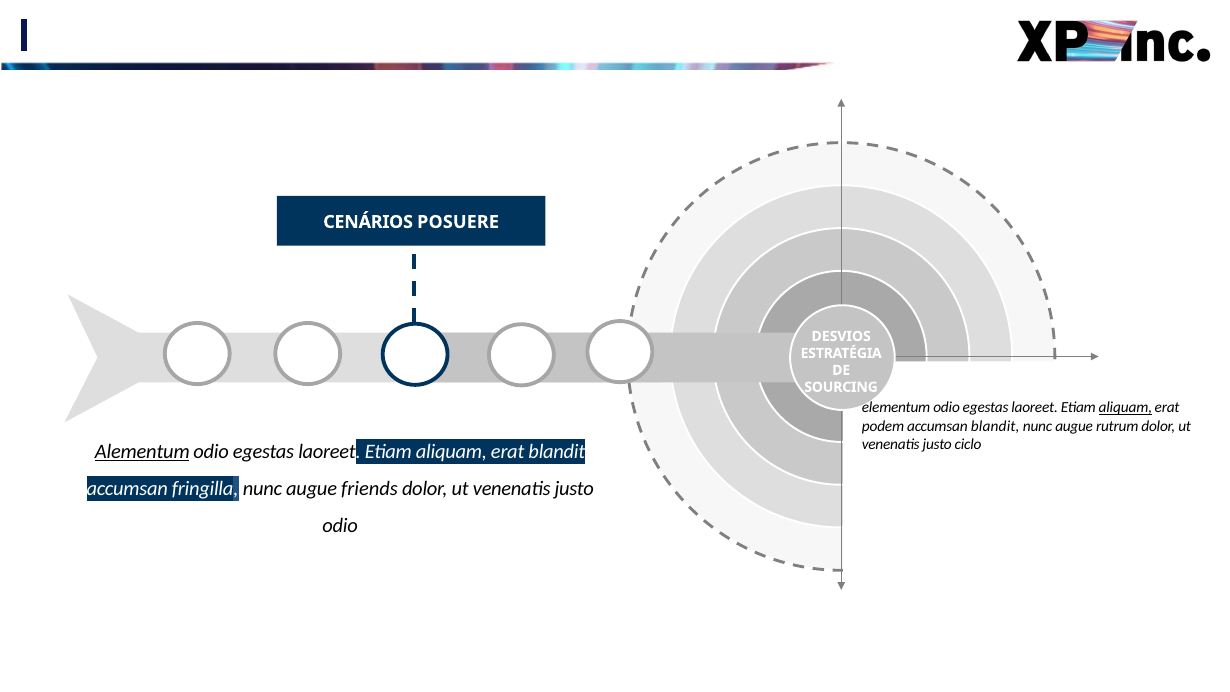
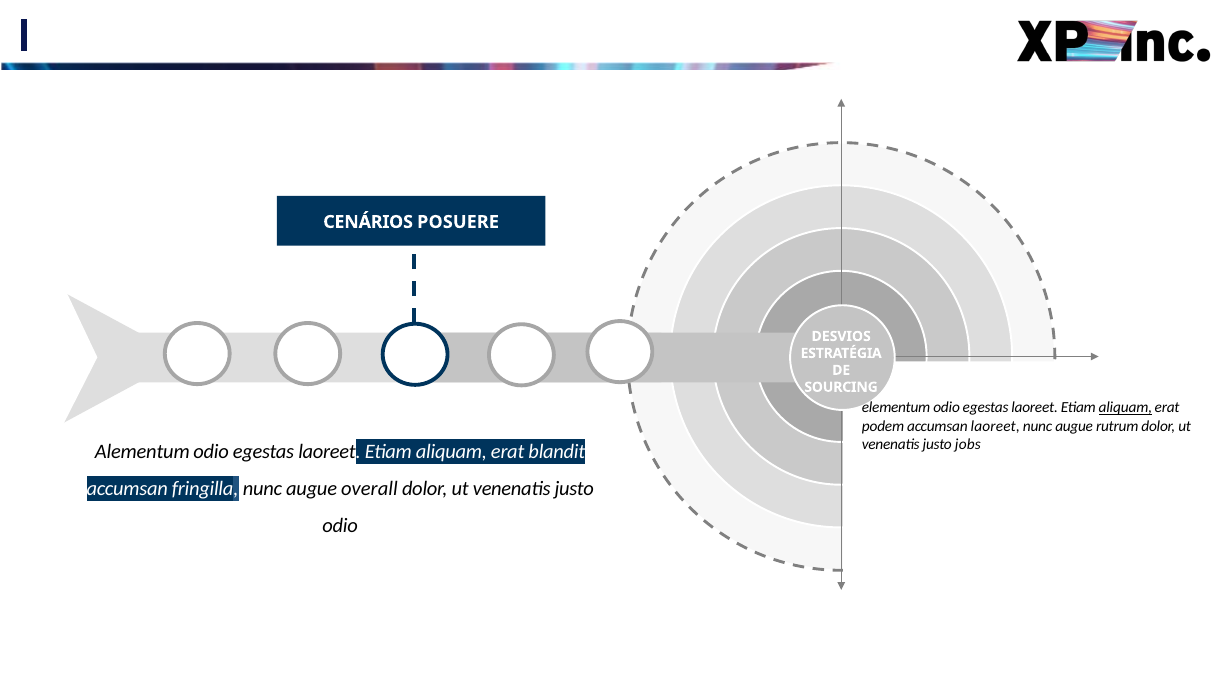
accumsan blandit: blandit -> laoreet
ciclo: ciclo -> jobs
Alementum underline: present -> none
friends: friends -> overall
